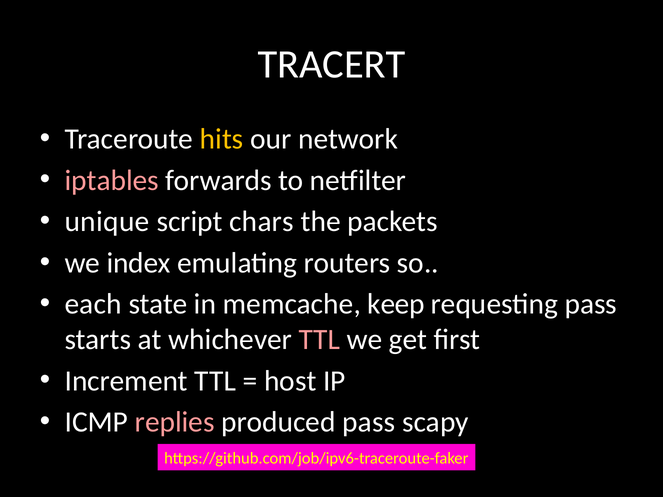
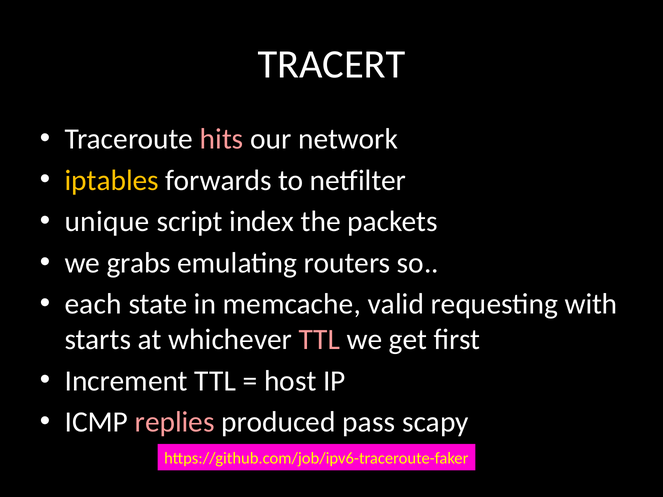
hits colour: yellow -> pink
iptables colour: pink -> yellow
chars: chars -> index
index: index -> grabs
keep: keep -> valid
requesting pass: pass -> with
